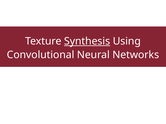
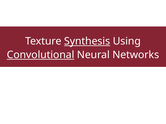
Convolutional underline: none -> present
